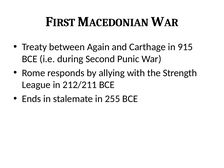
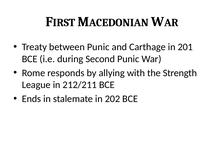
between Again: Again -> Punic
915: 915 -> 201
255: 255 -> 202
